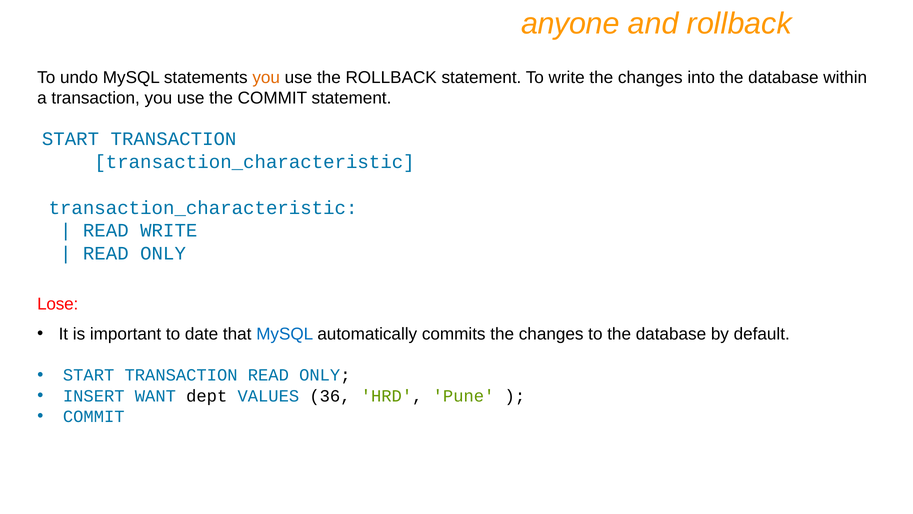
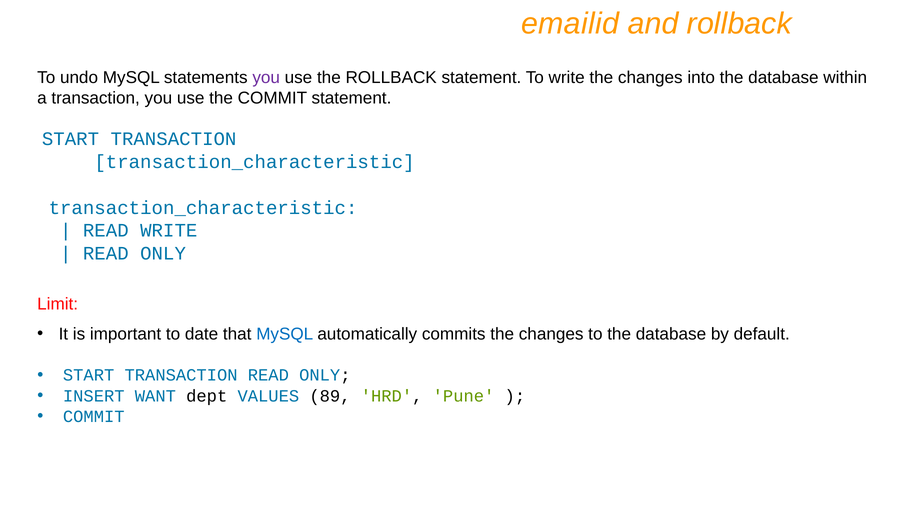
anyone: anyone -> emailid
you at (266, 78) colour: orange -> purple
Lose: Lose -> Limit
36: 36 -> 89
